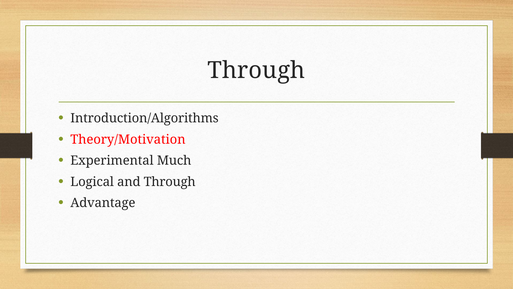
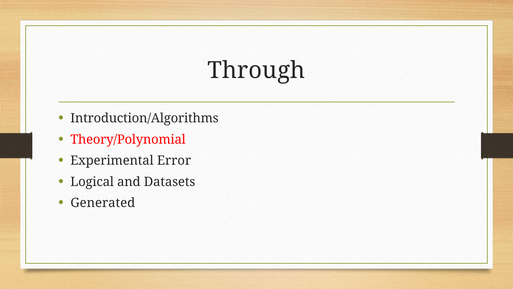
Theory/Motivation: Theory/Motivation -> Theory/Polynomial
Much: Much -> Error
and Through: Through -> Datasets
Advantage: Advantage -> Generated
